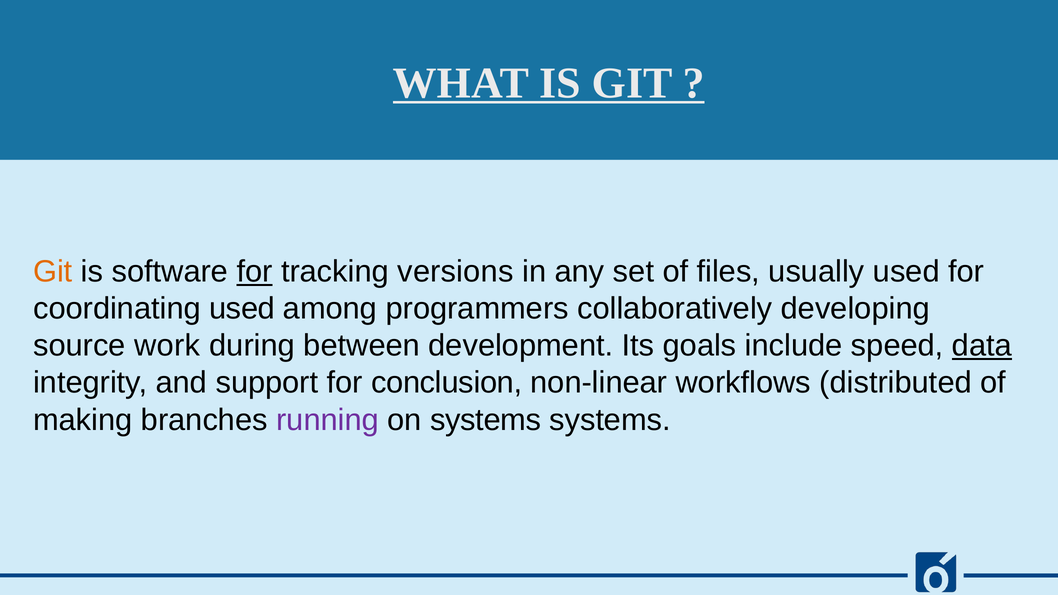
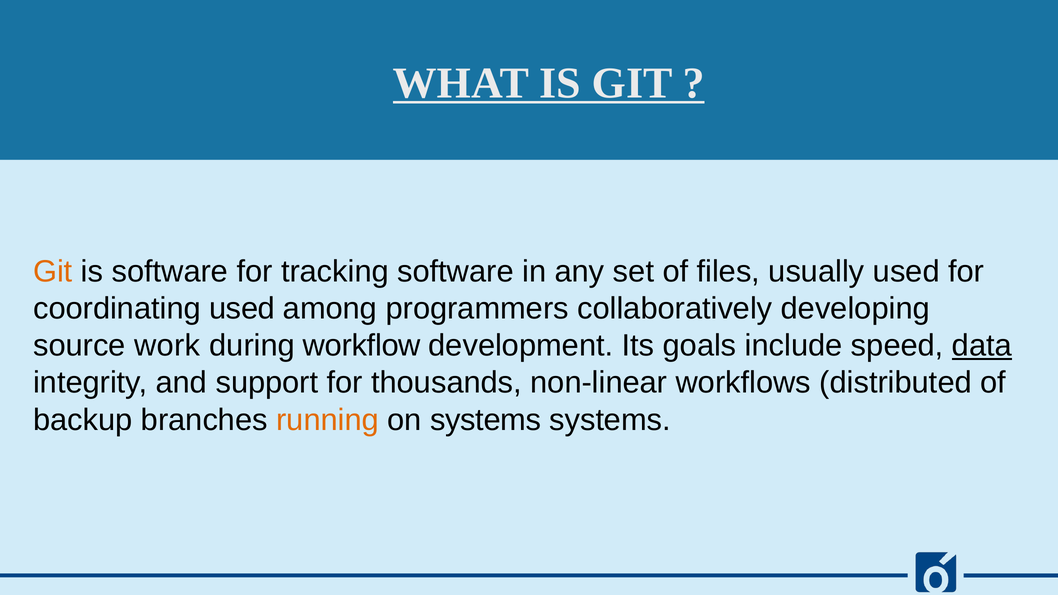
for at (255, 272) underline: present -> none
tracking versions: versions -> software
between: between -> workflow
conclusion: conclusion -> thousands
making: making -> backup
running colour: purple -> orange
